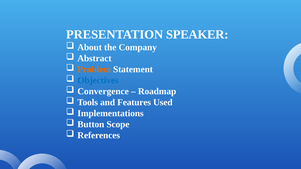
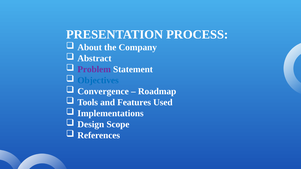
SPEAKER: SPEAKER -> PROCESS
Problem colour: orange -> purple
Button: Button -> Design
